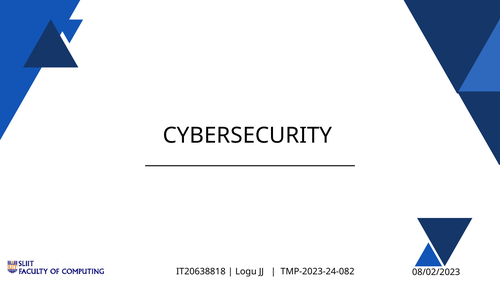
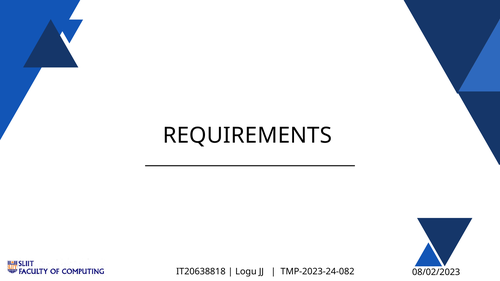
CYBERSECURITY: CYBERSECURITY -> REQUIREMENTS
